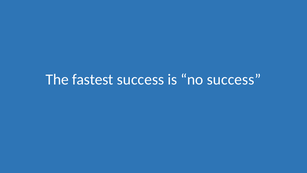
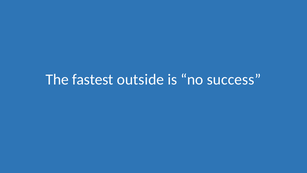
fastest success: success -> outside
